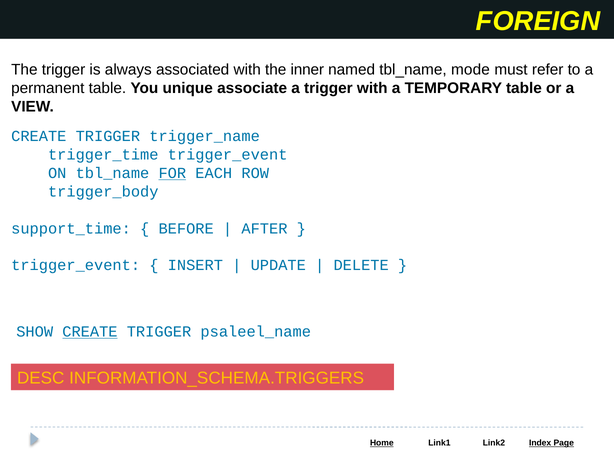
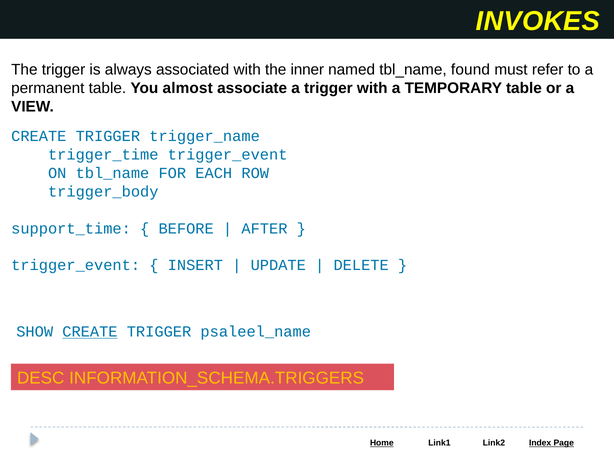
FOREIGN: FOREIGN -> INVOKES
mode: mode -> found
unique: unique -> almost
FOR underline: present -> none
